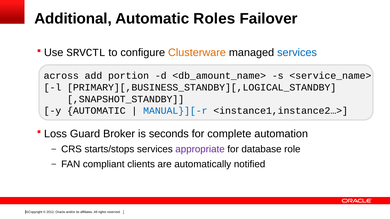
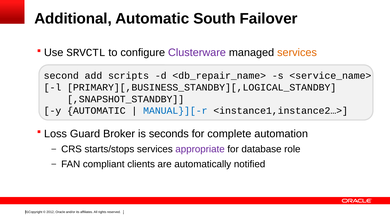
Roles: Roles -> South
Clusterware colour: orange -> purple
services at (297, 53) colour: blue -> orange
across: across -> second
portion: portion -> scripts
<db_amount_name>: <db_amount_name> -> <db_repair_name>
